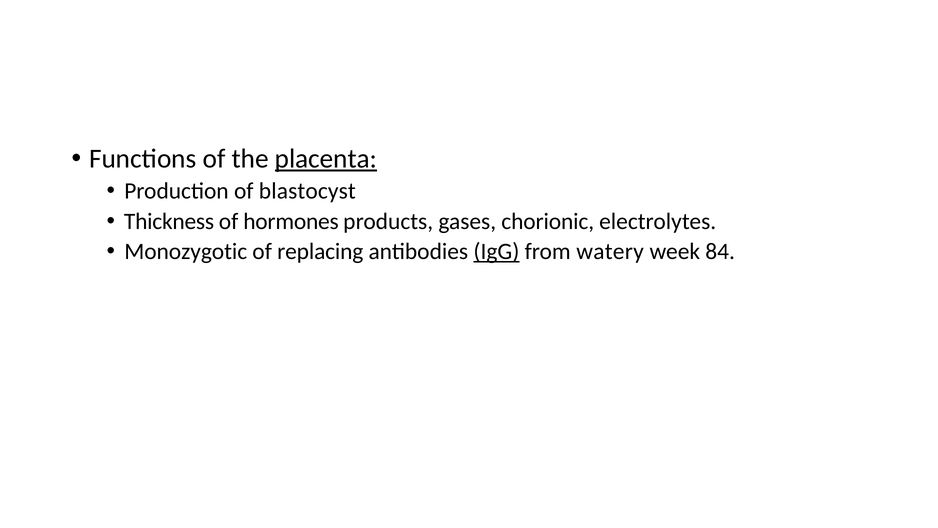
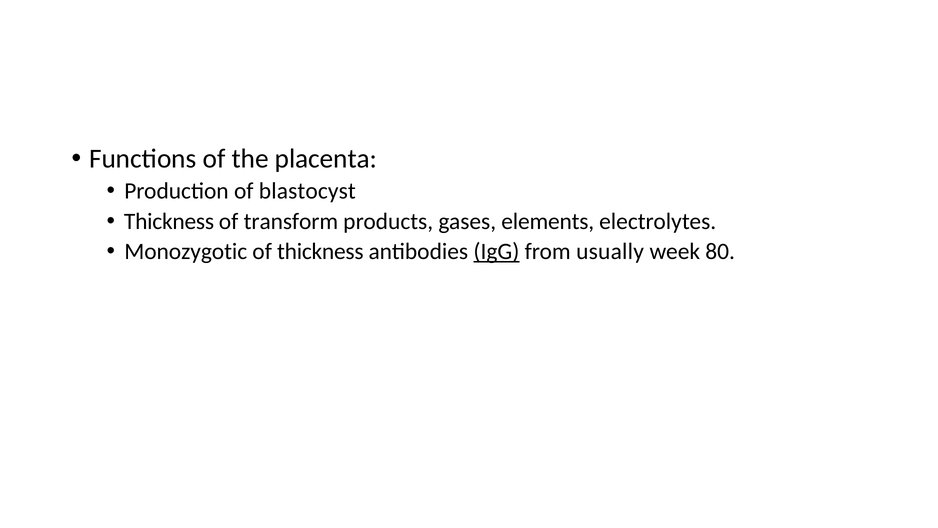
placenta underline: present -> none
hormones: hormones -> transform
chorionic: chorionic -> elements
of replacing: replacing -> thickness
watery: watery -> usually
84: 84 -> 80
